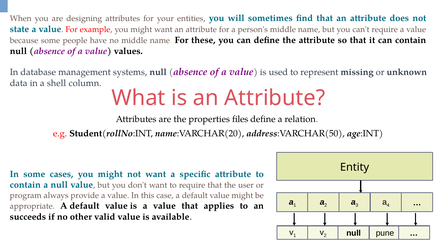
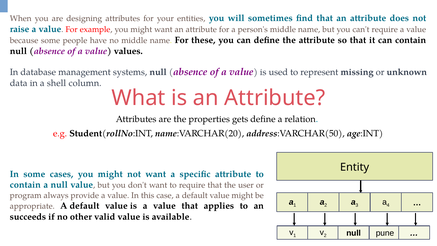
state: state -> raise
files: files -> gets
